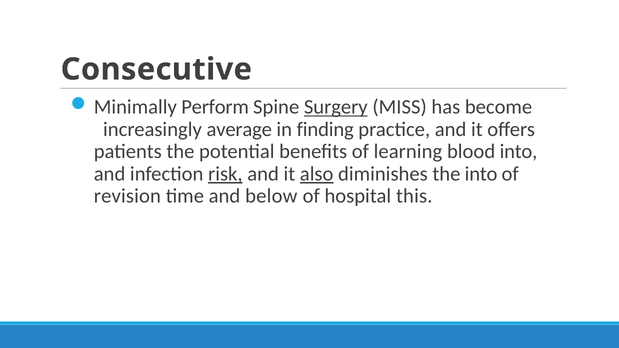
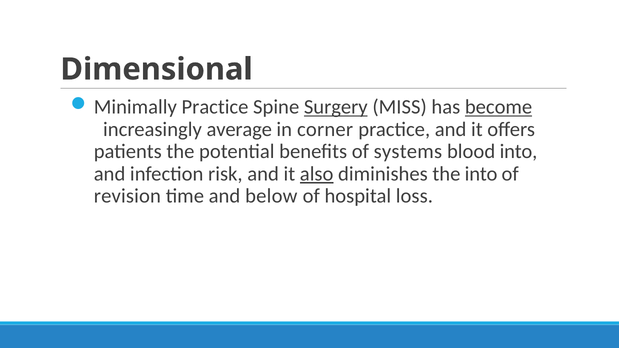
Consecutive: Consecutive -> Dimensional
Minimally Perform: Perform -> Practice
become underline: none -> present
finding: finding -> corner
learning: learning -> systems
risk underline: present -> none
this: this -> loss
